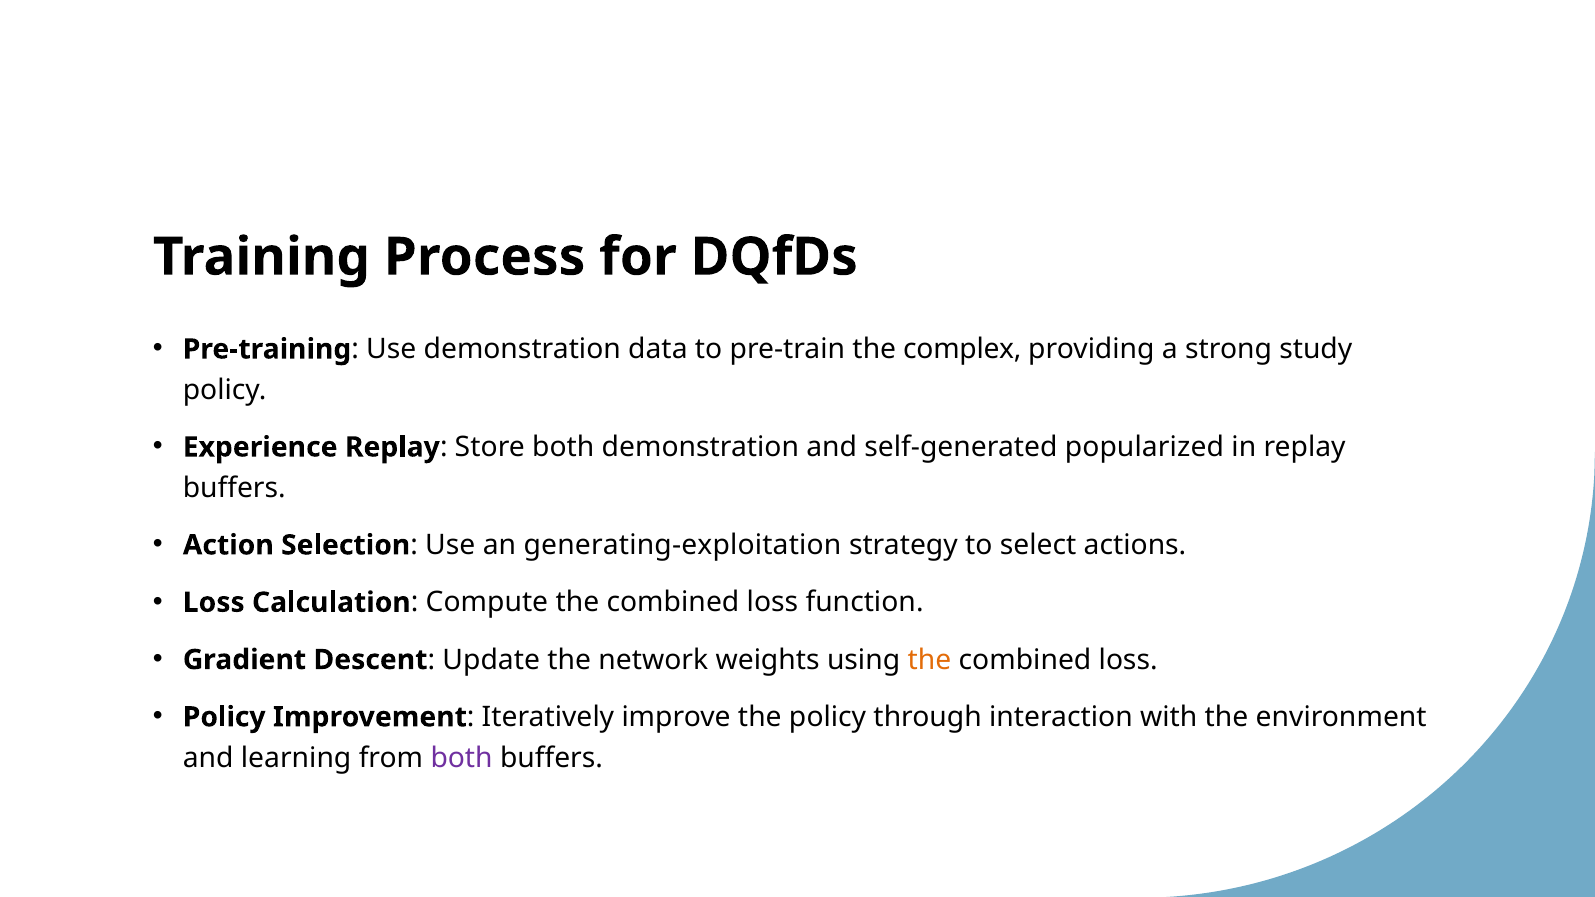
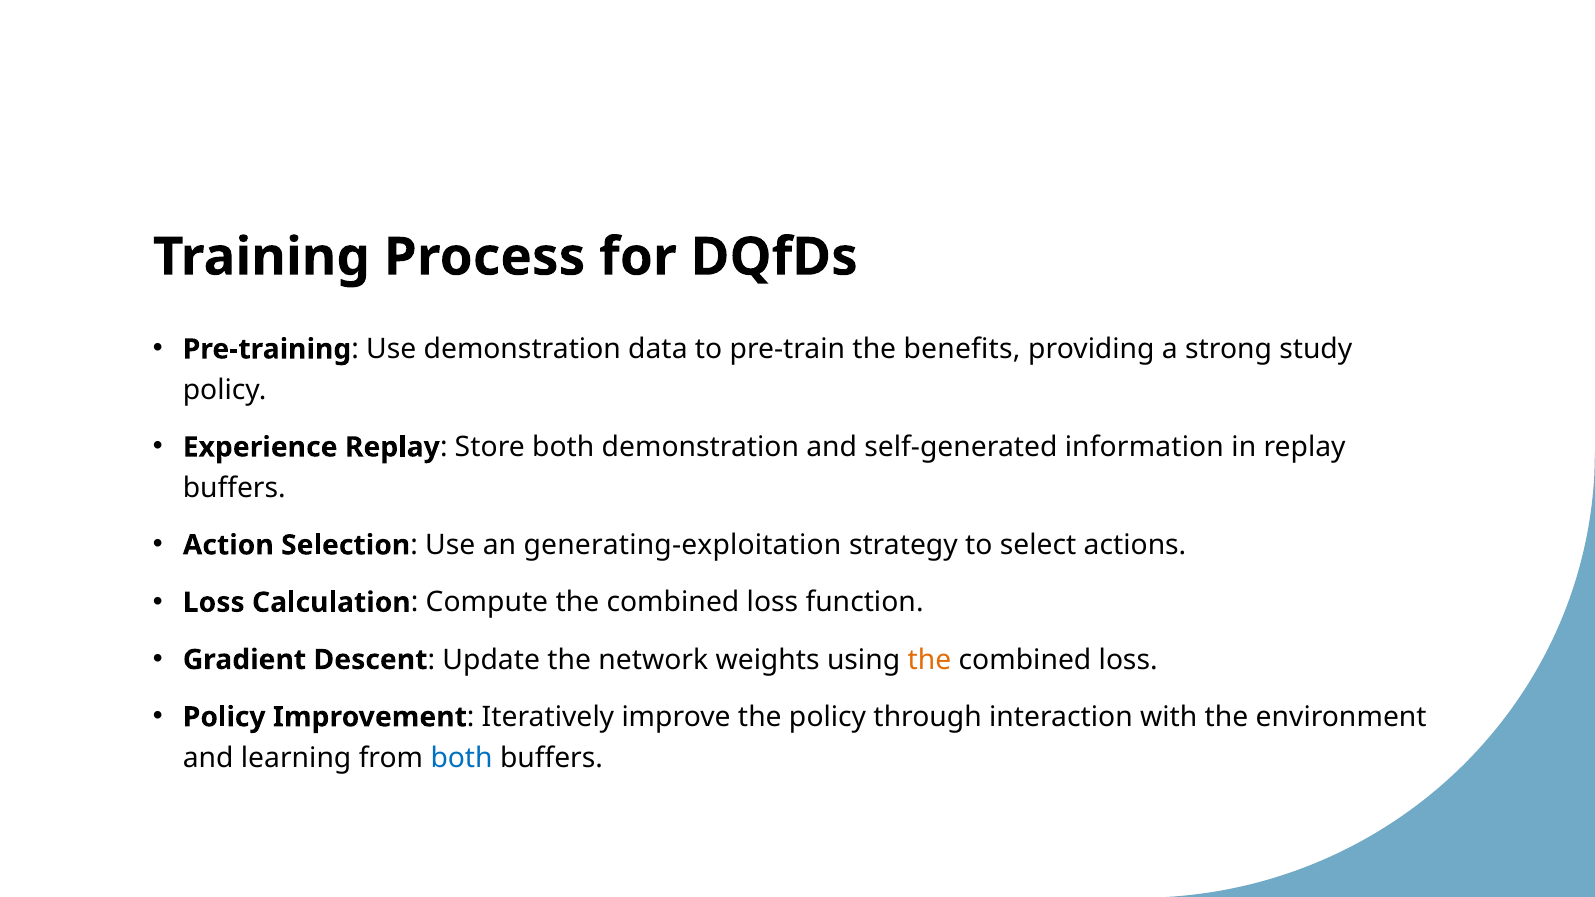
complex: complex -> benefits
popularized: popularized -> information
both at (462, 758) colour: purple -> blue
